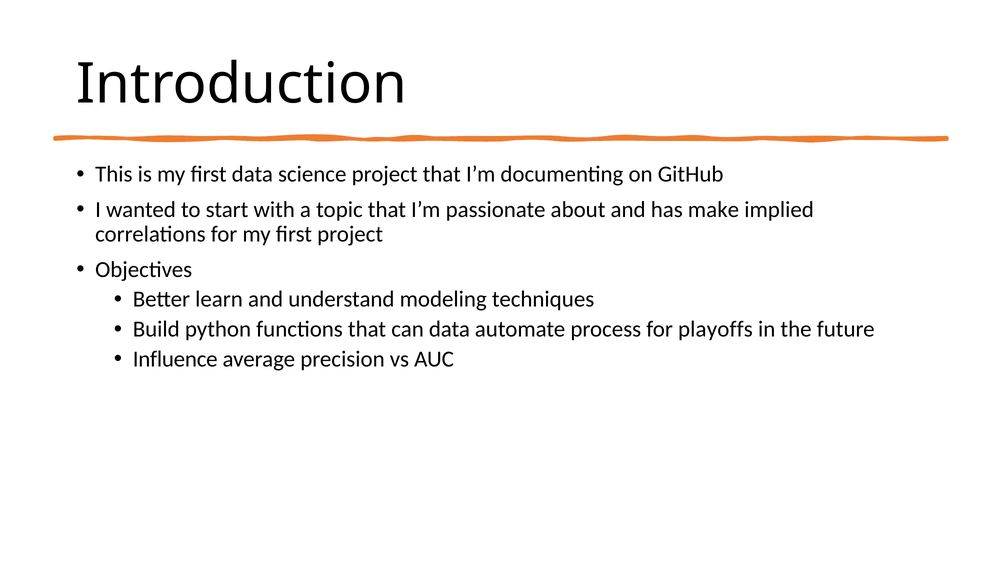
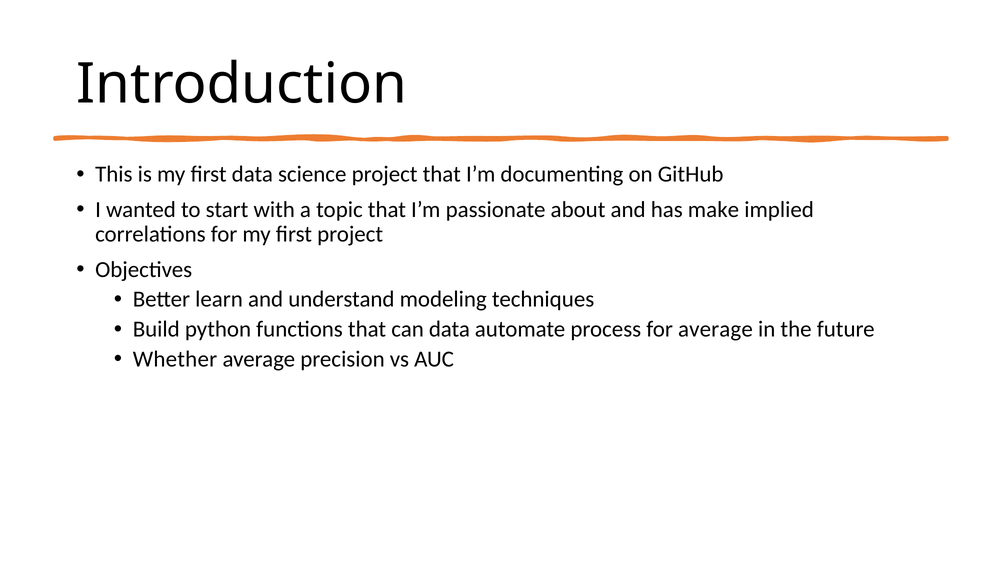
for playoffs: playoffs -> average
Influence: Influence -> Whether
